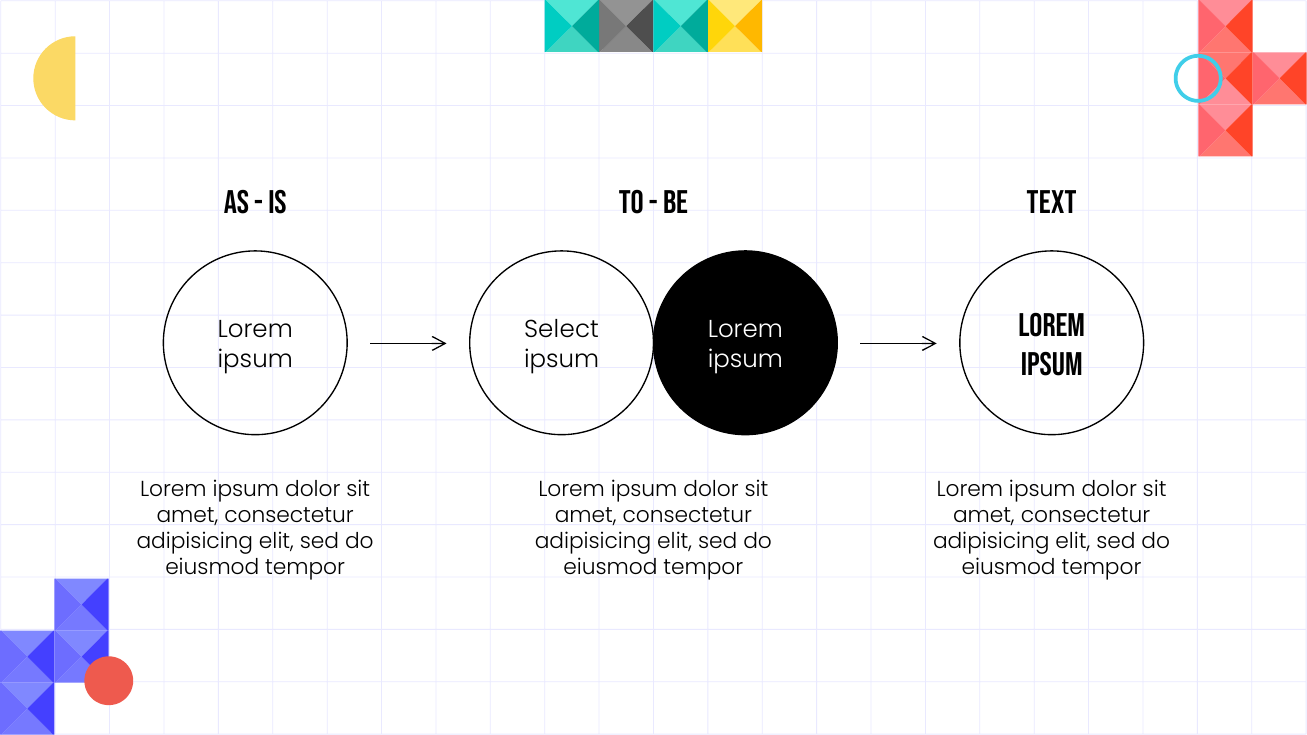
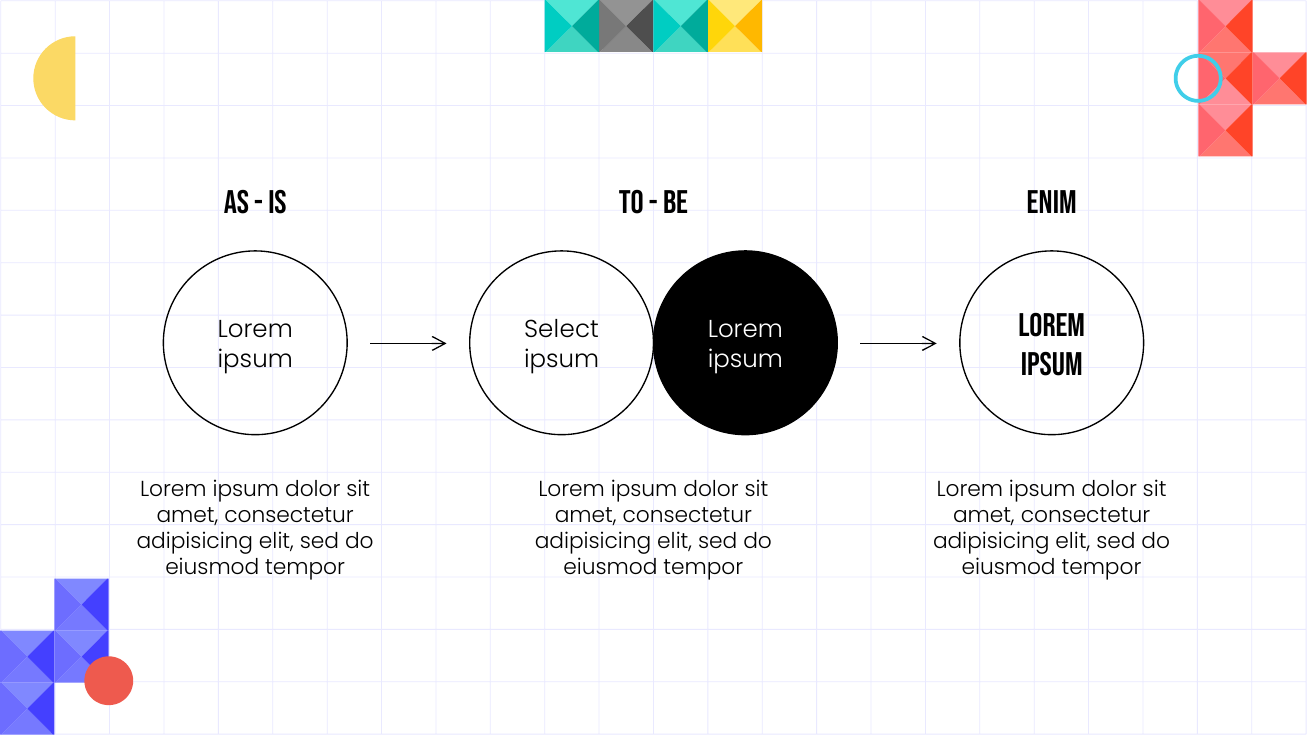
TEXT: TEXT -> ENIM
